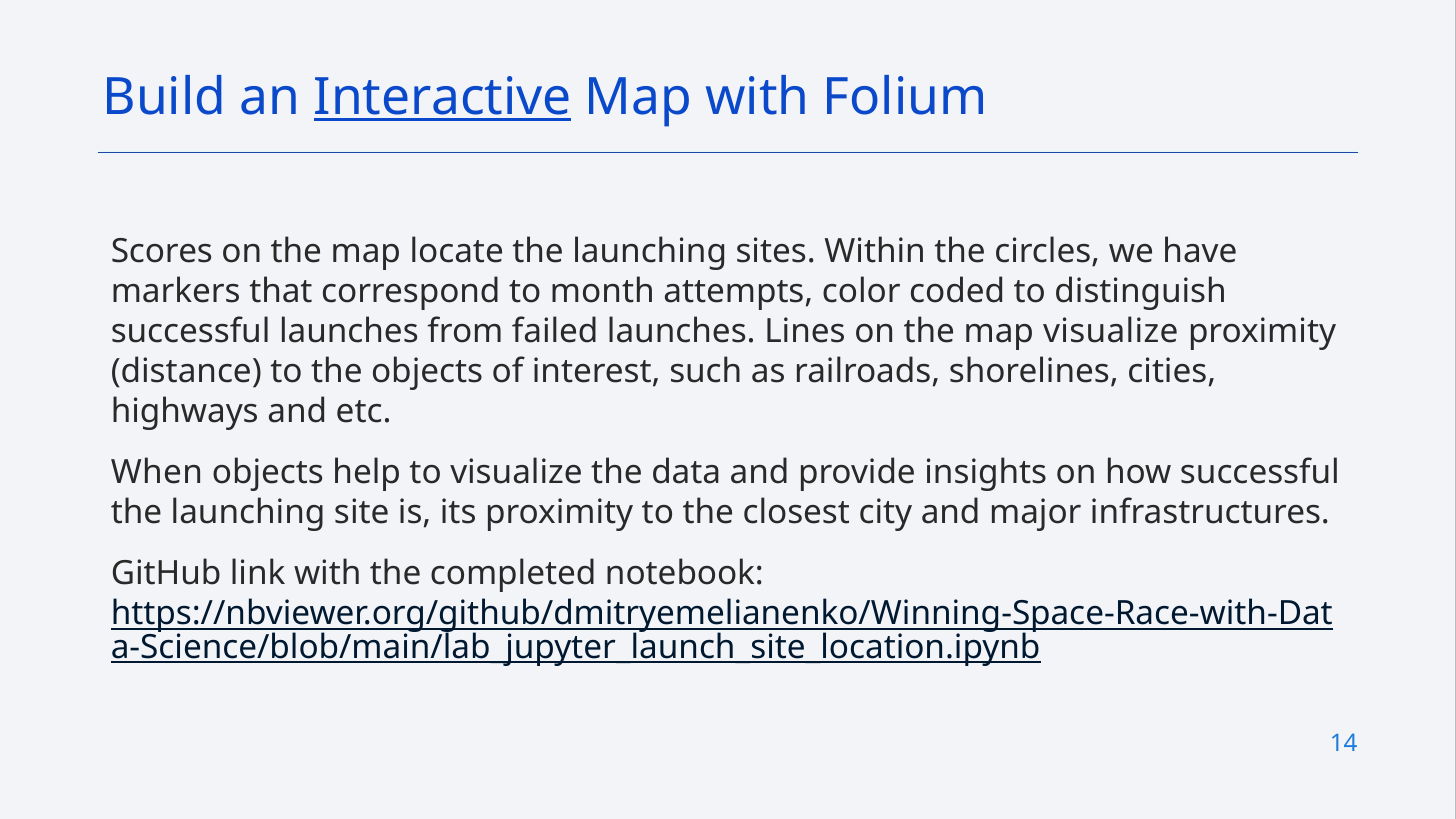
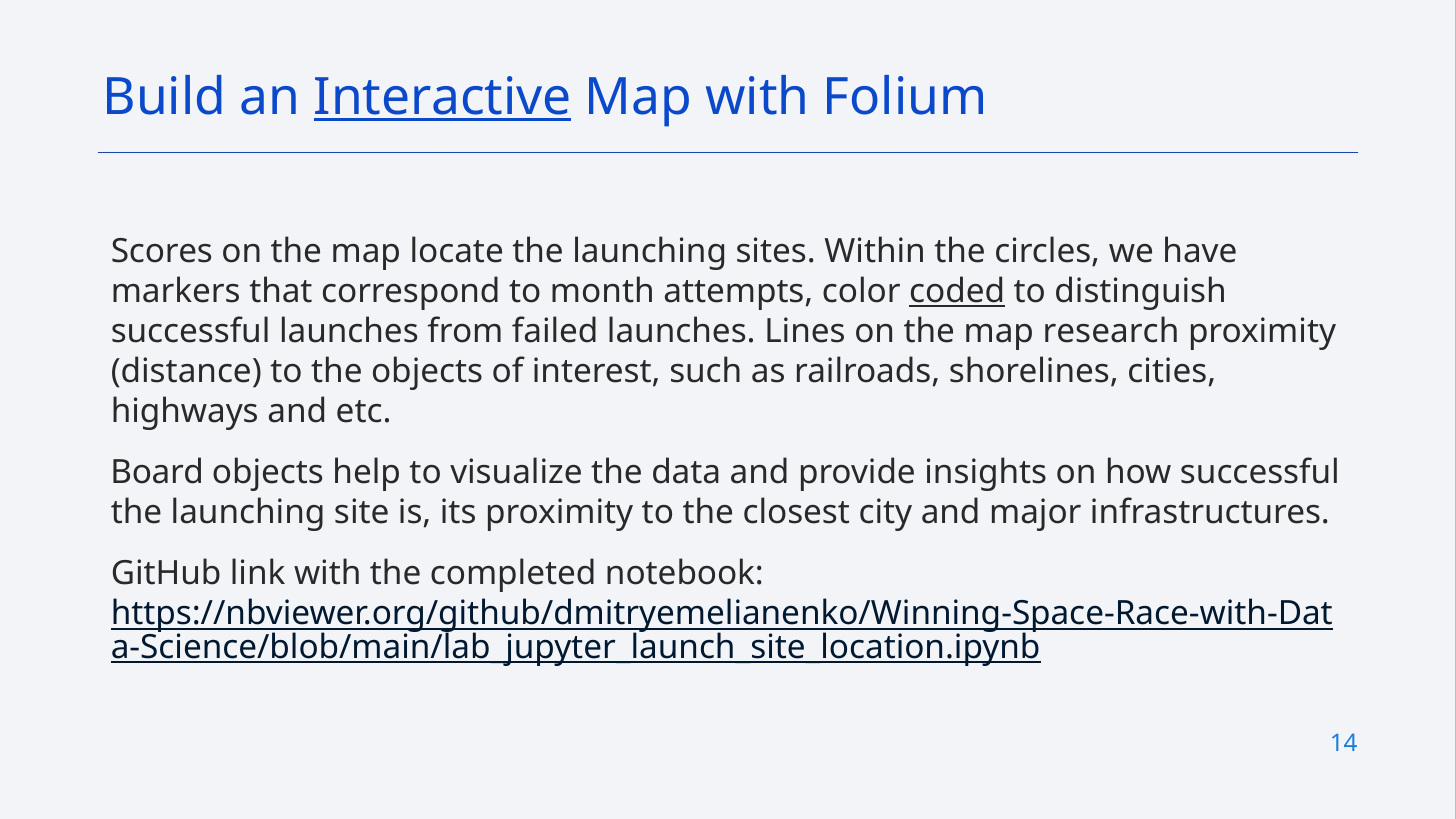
coded underline: none -> present
map visualize: visualize -> research
When: When -> Board
